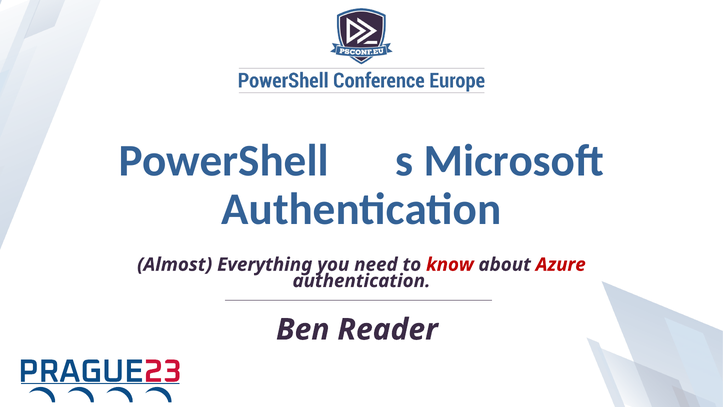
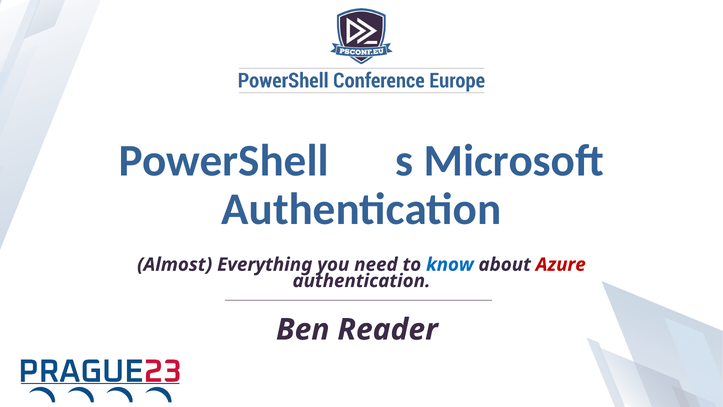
know colour: red -> blue
